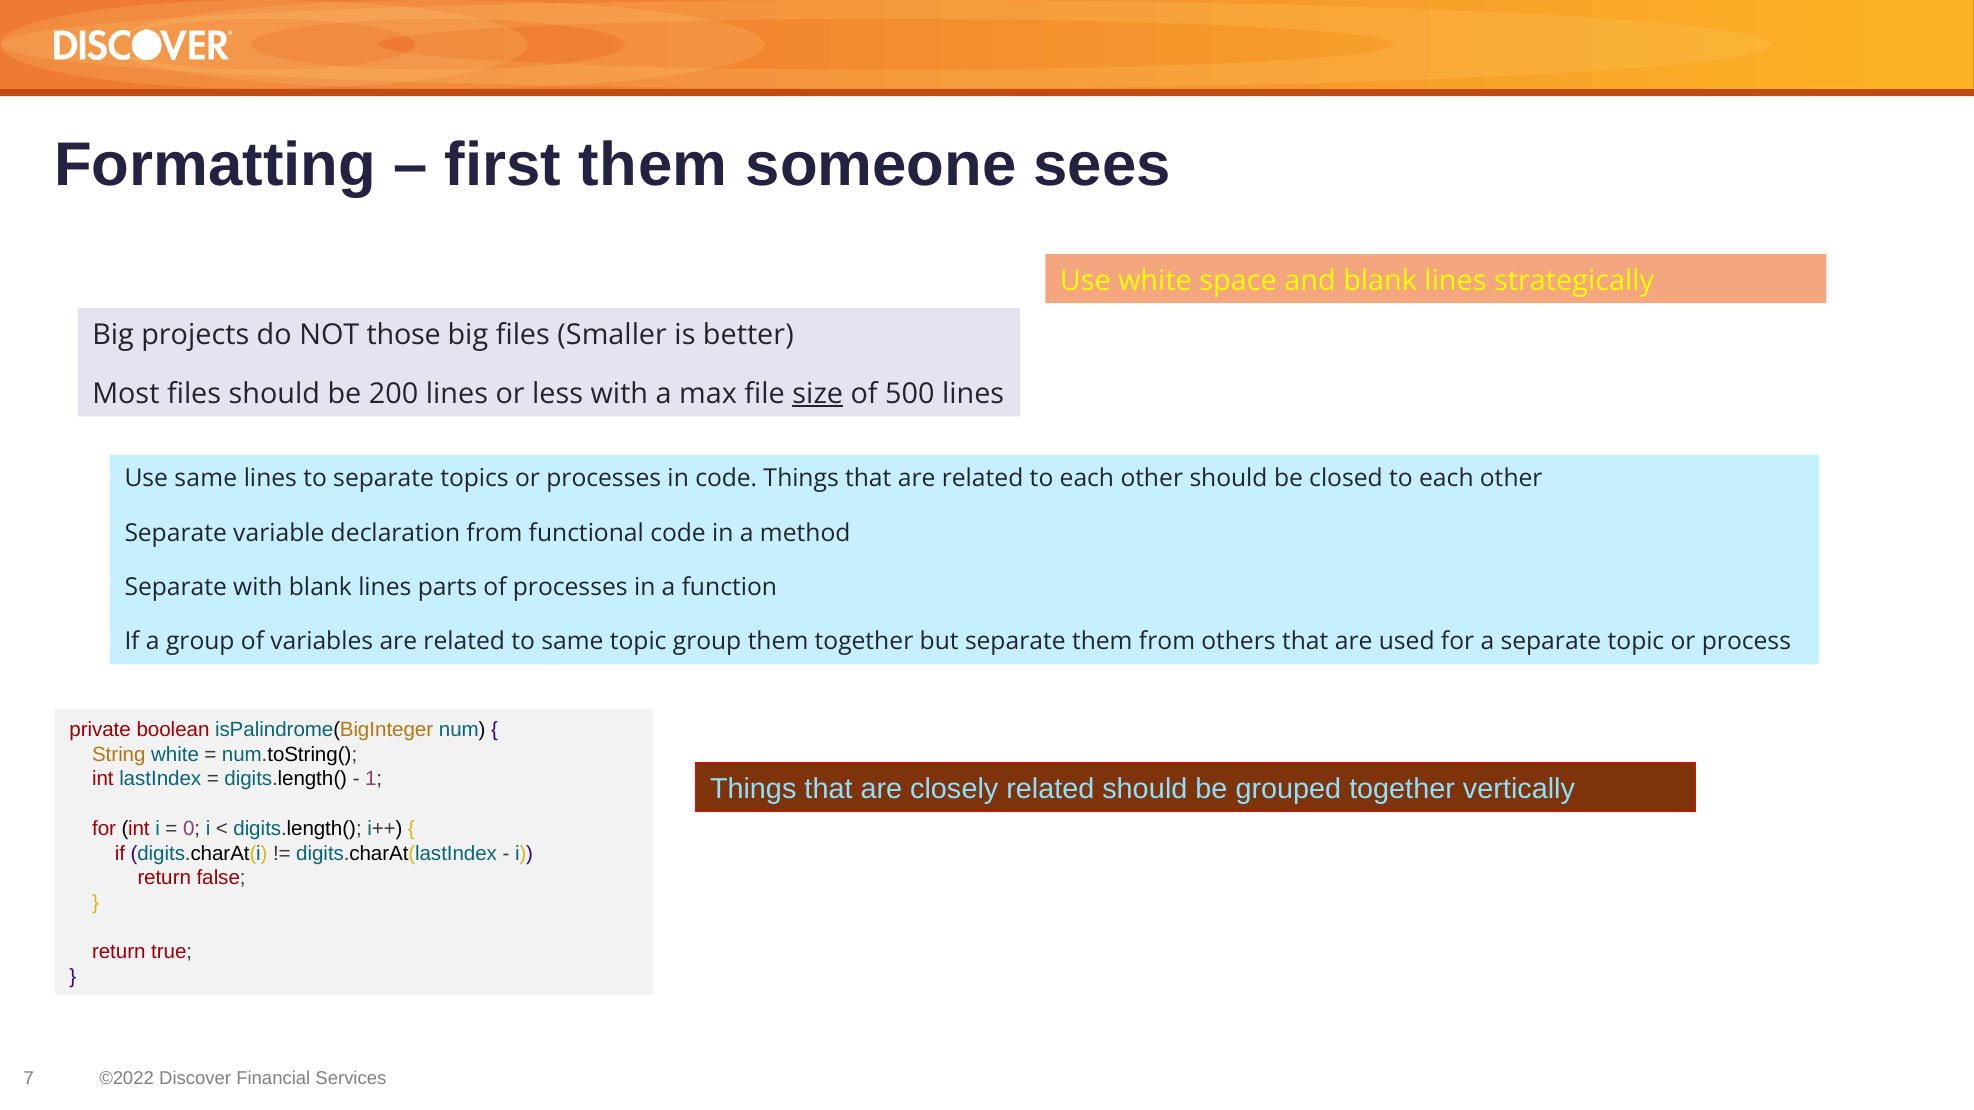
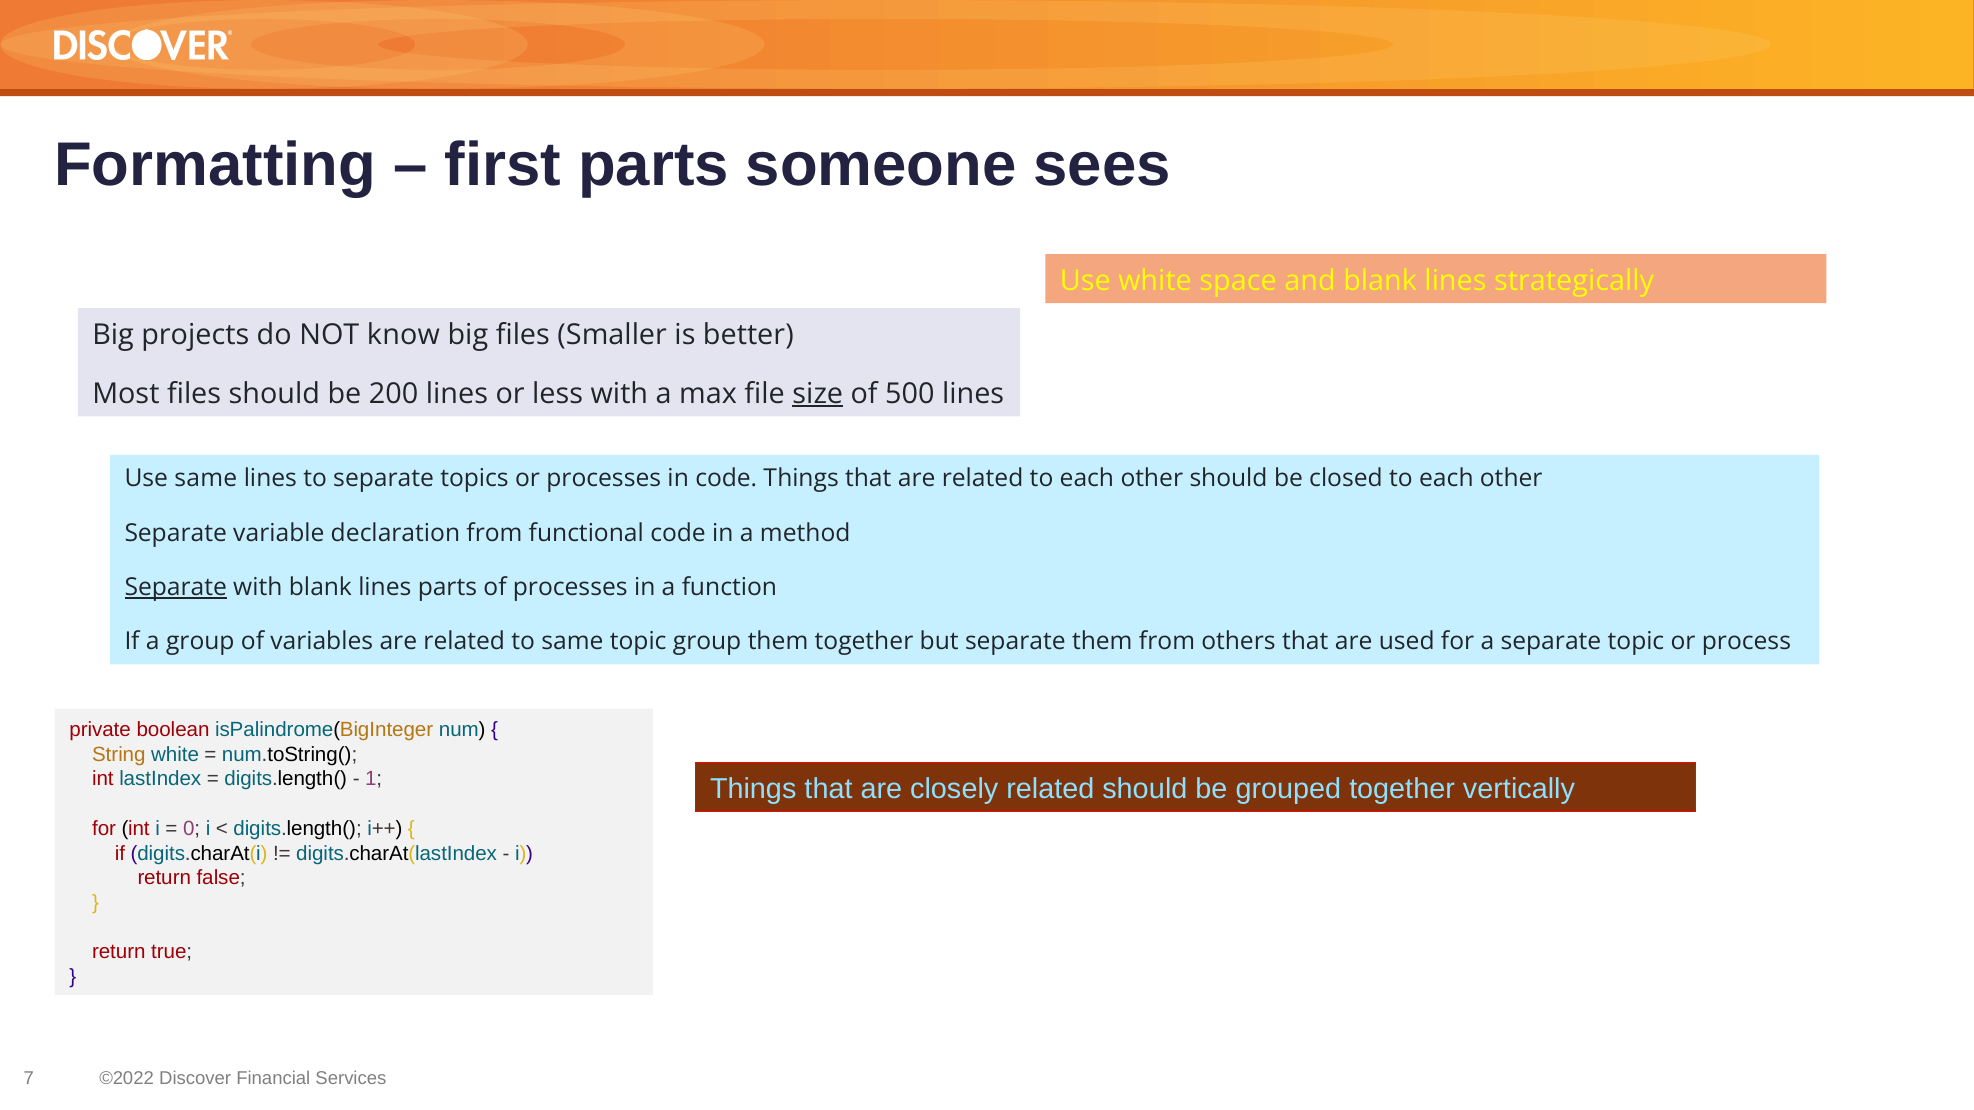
first them: them -> parts
those: those -> know
Separate at (176, 588) underline: none -> present
